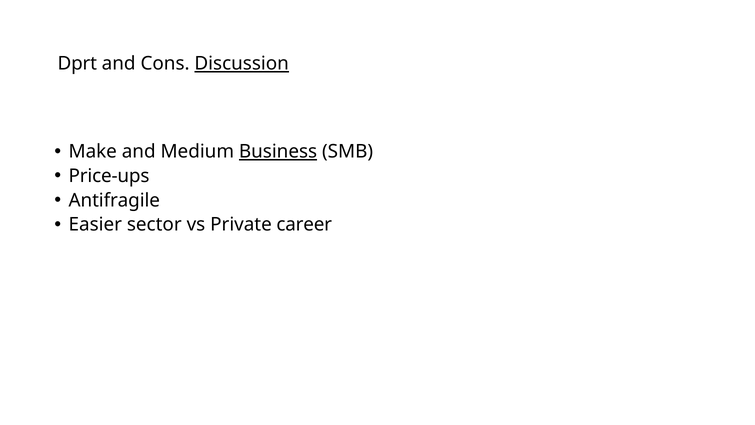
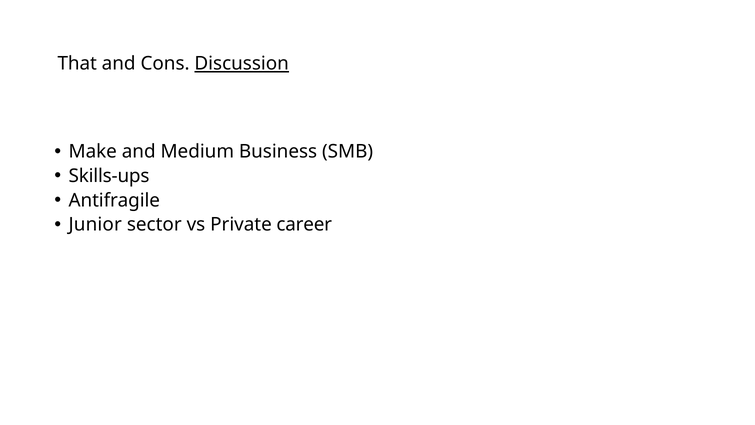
Dprt: Dprt -> That
Business underline: present -> none
Price-ups: Price-ups -> Skills-ups
Easier: Easier -> Junior
